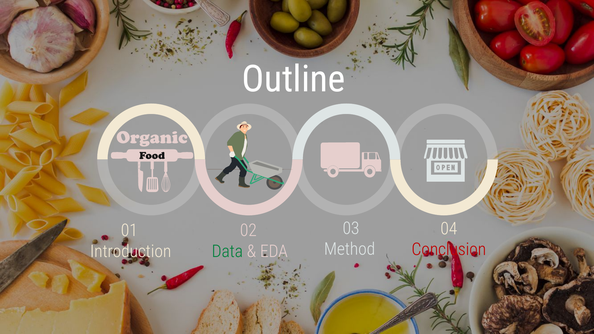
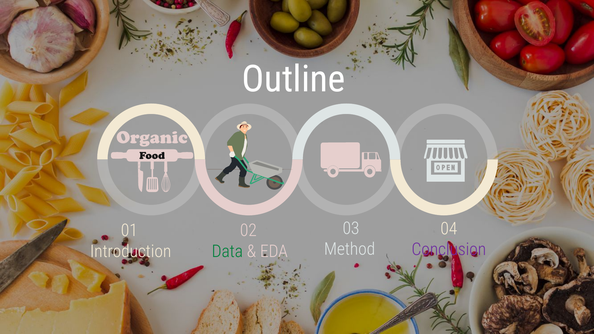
Conclusion colour: red -> purple
